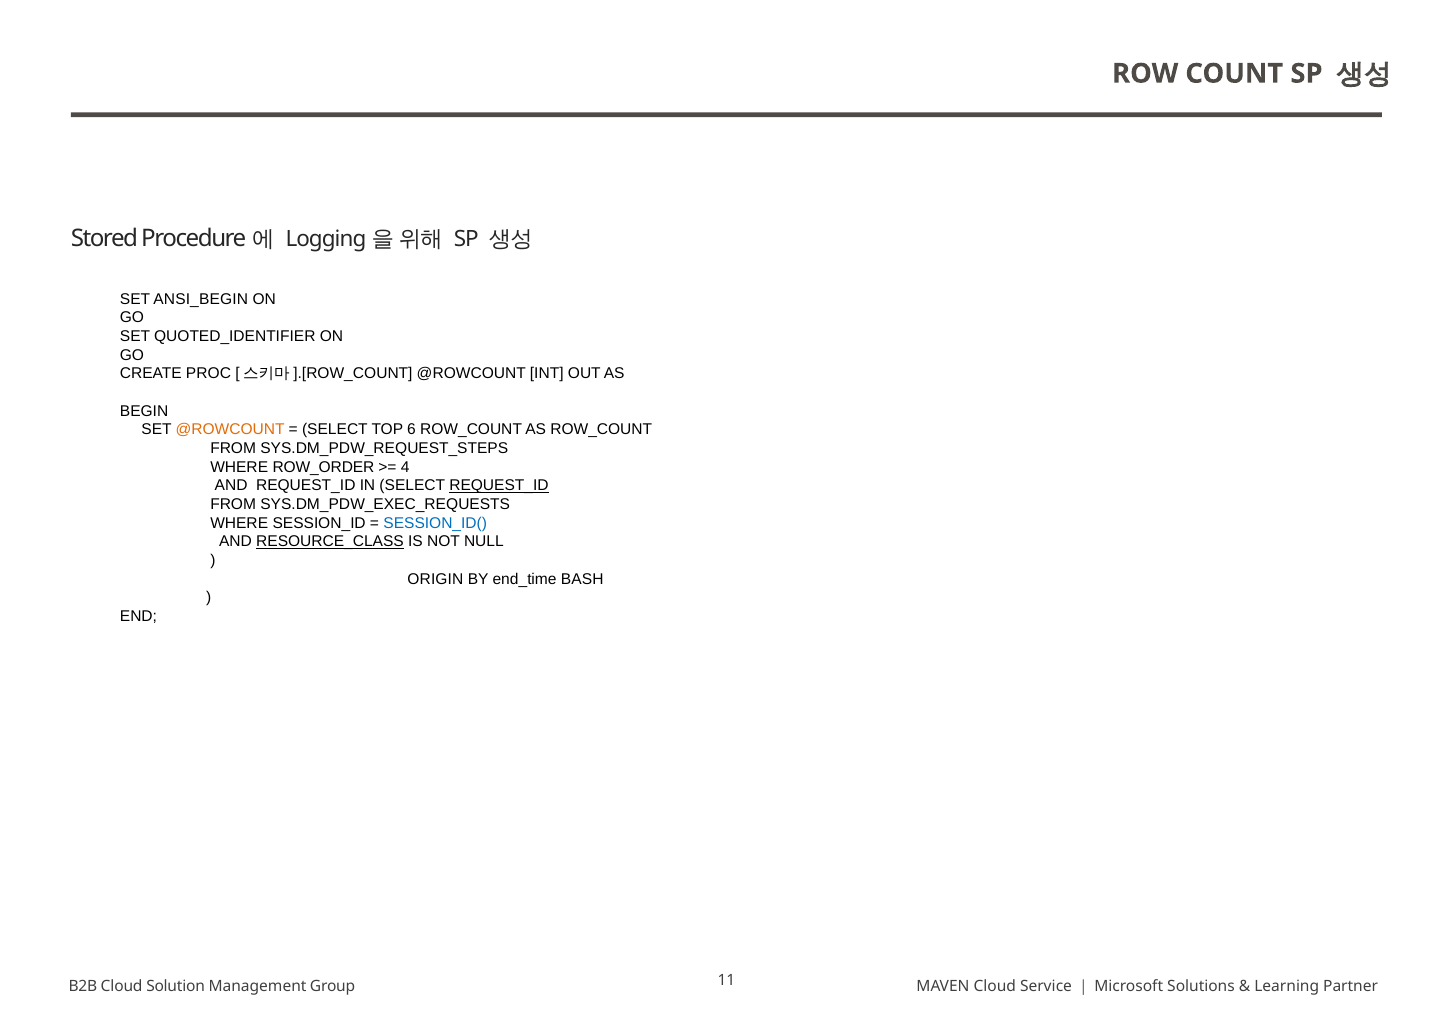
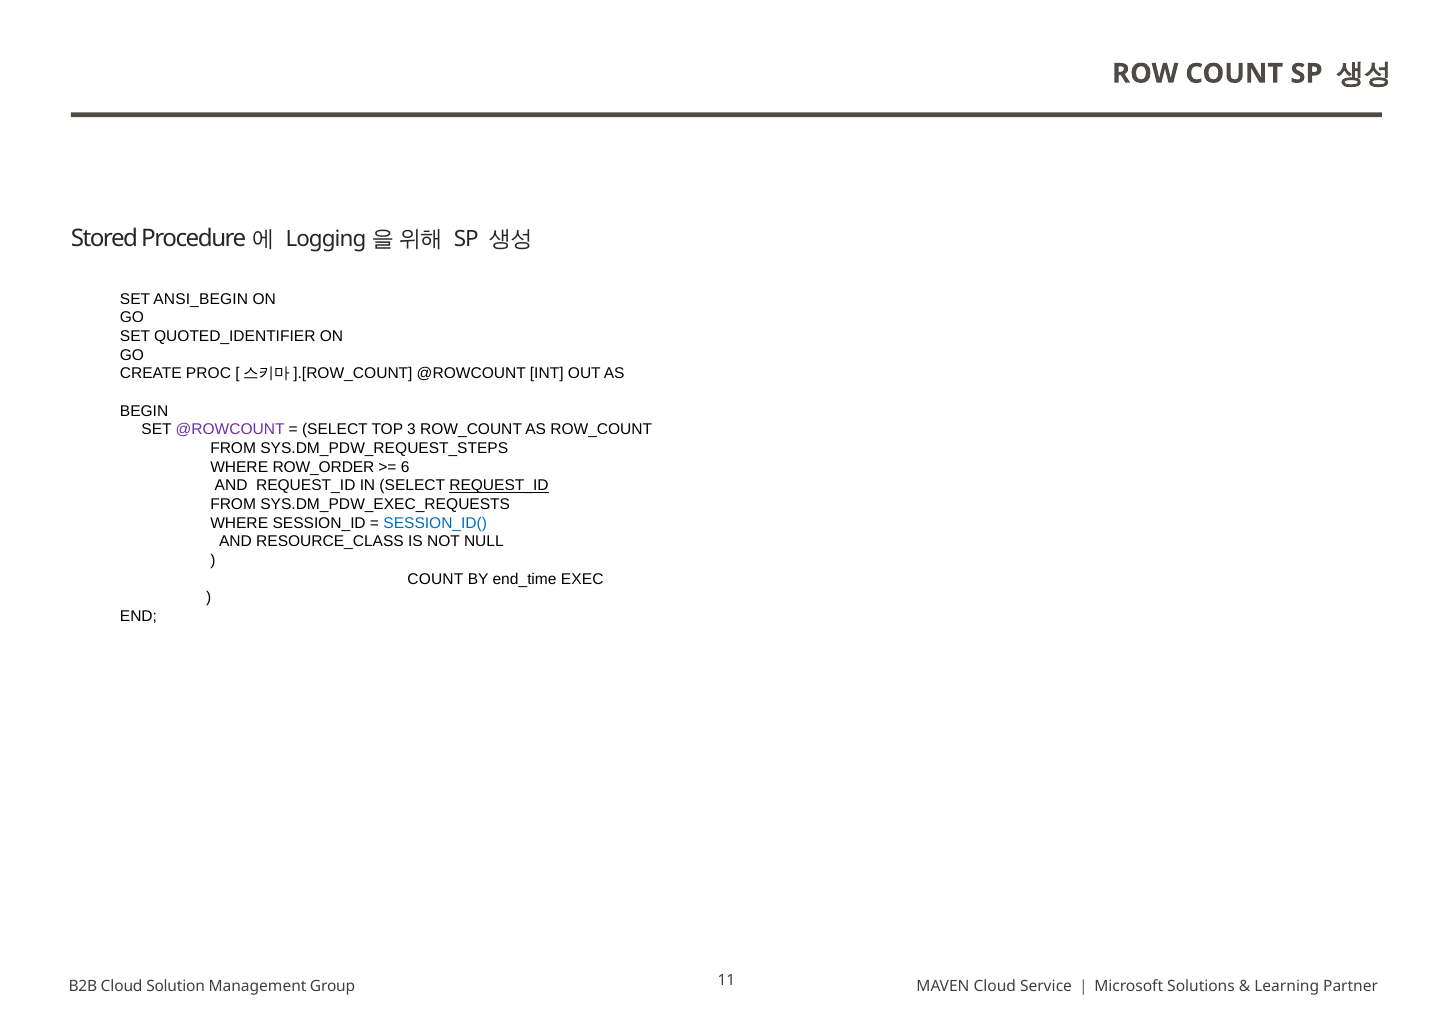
@ROWCOUNT at (230, 430) colour: orange -> purple
6: 6 -> 3
4: 4 -> 6
RESOURCE_CLASS underline: present -> none
ORIGIN at (435, 579): ORIGIN -> COUNT
BASH: BASH -> EXEC
